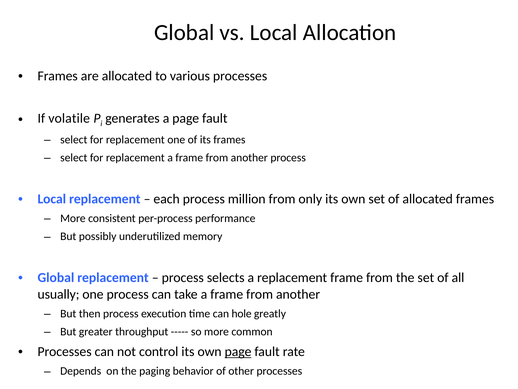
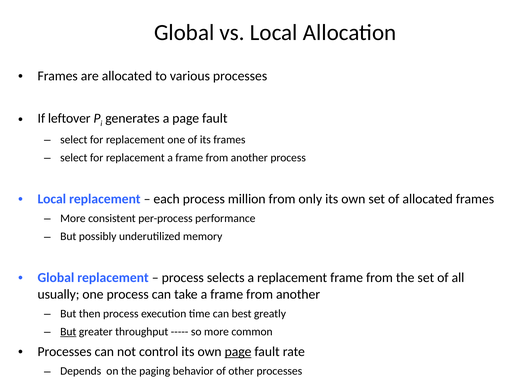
volatile: volatile -> leftover
hole: hole -> best
But at (68, 331) underline: none -> present
